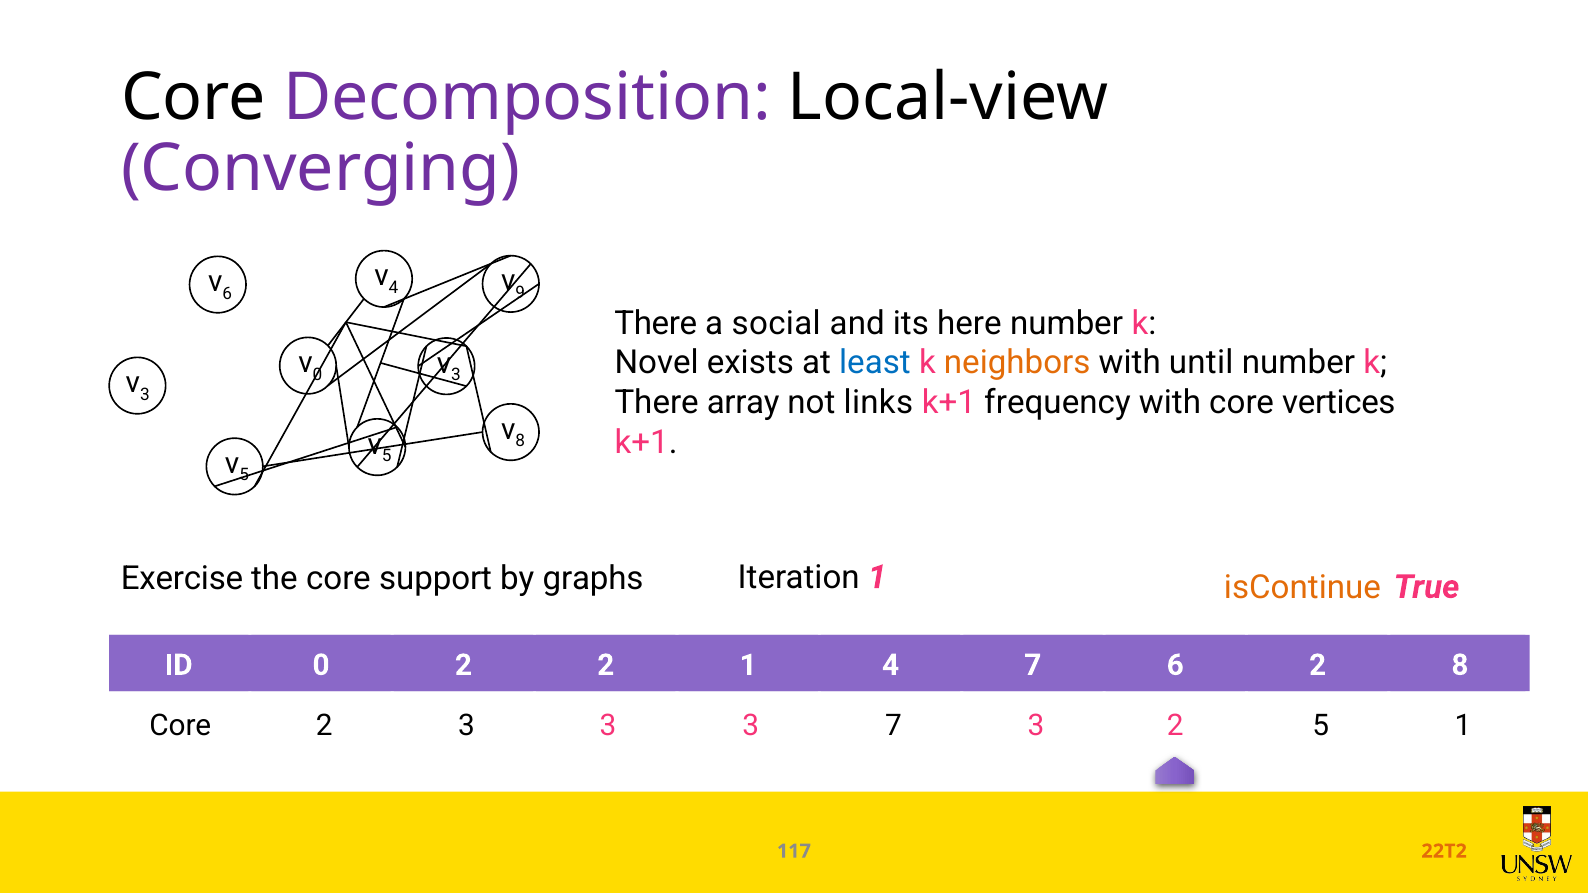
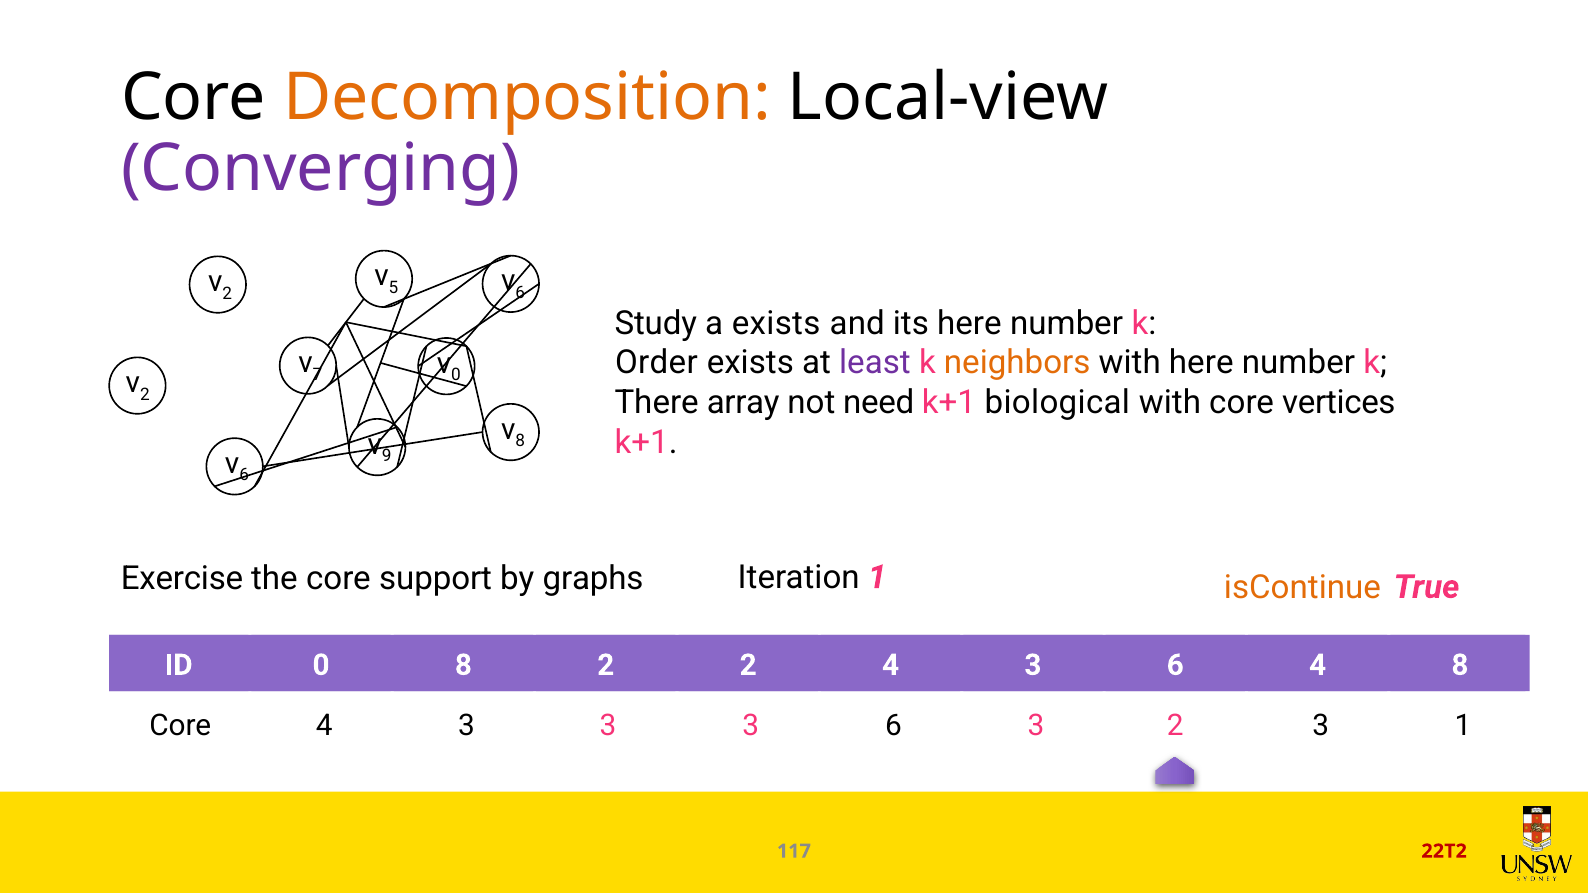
Decomposition colour: purple -> orange
4 at (393, 288): 4 -> 5
9 at (520, 293): 9 -> 6
6 at (227, 294): 6 -> 2
There at (656, 323): There -> Study
a social: social -> exists
Novel: Novel -> Order
least colour: blue -> purple
with until: until -> here
0 at (317, 375): 0 -> 7
3 at (456, 375): 3 -> 0
3 at (145, 395): 3 -> 2
links: links -> need
frequency: frequency -> biological
5 at (387, 456): 5 -> 9
5 at (244, 475): 5 -> 6
0 2: 2 -> 8
2 1: 1 -> 2
7 at (1033, 665): 7 -> 3
6 2: 2 -> 4
Core 2: 2 -> 4
7 at (894, 726): 7 -> 6
5 at (1321, 726): 5 -> 3
22T2 colour: orange -> red
